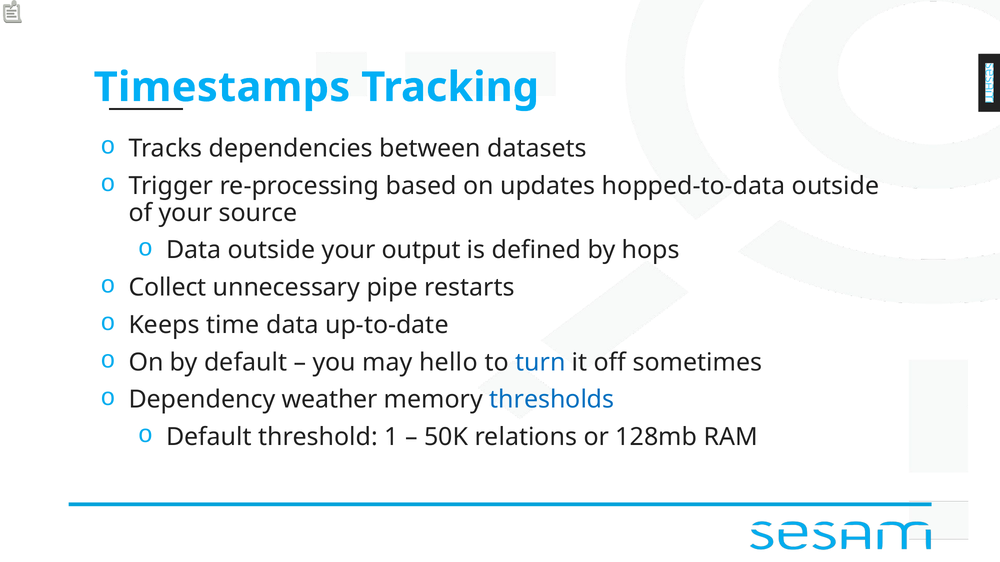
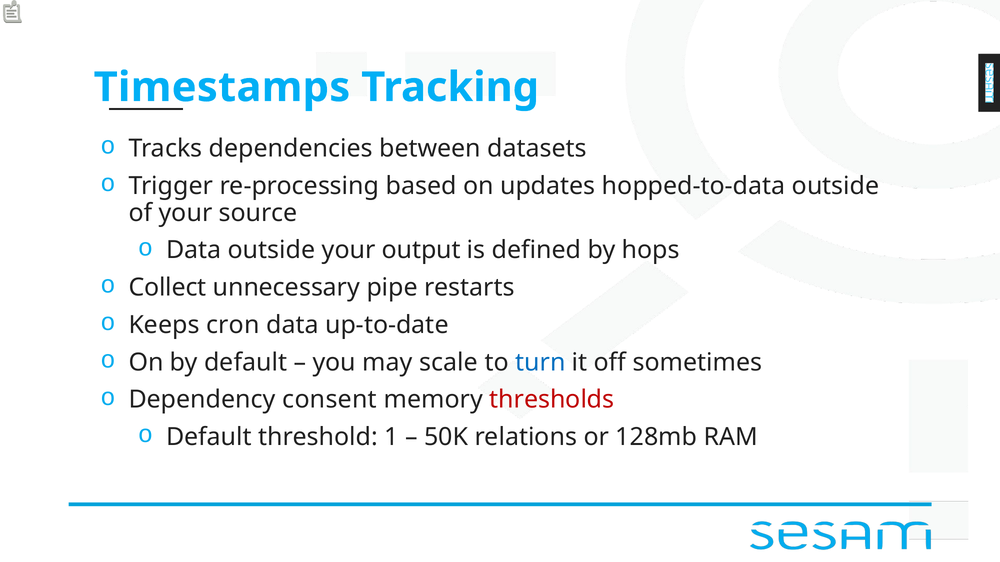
time: time -> cron
hello: hello -> scale
weather: weather -> consent
thresholds colour: blue -> red
